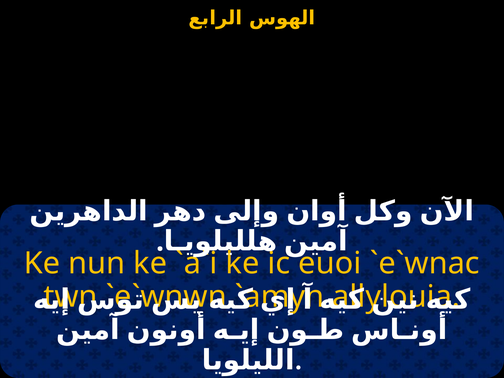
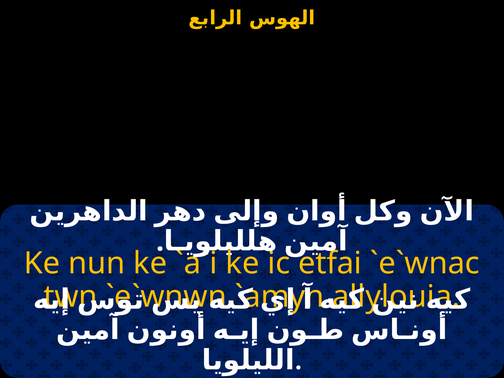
euoi: euoi -> etfai
